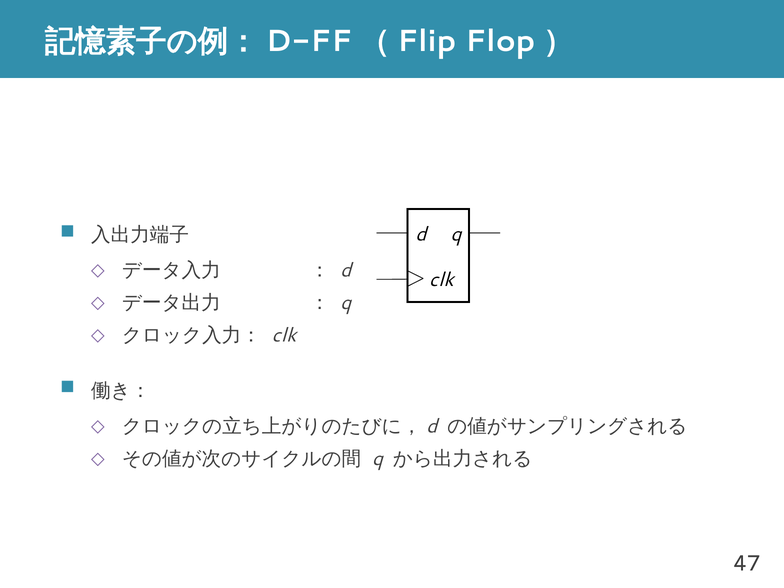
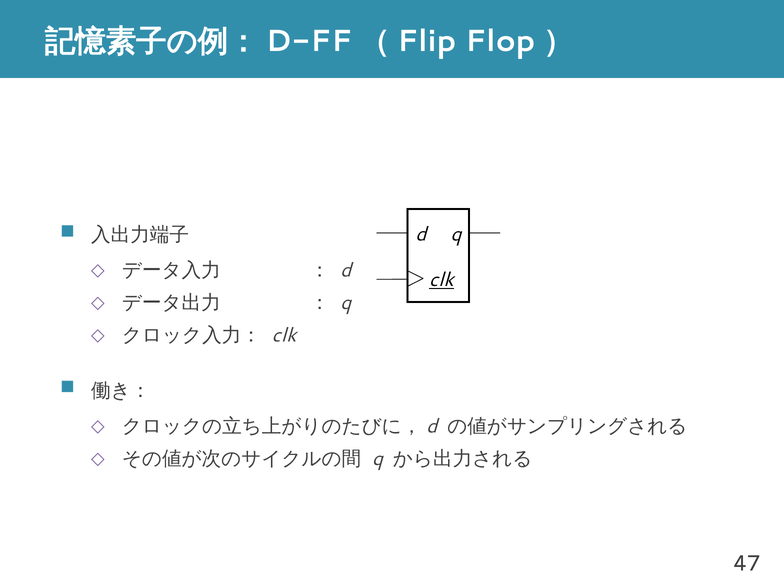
clk at (441, 280) underline: none -> present
